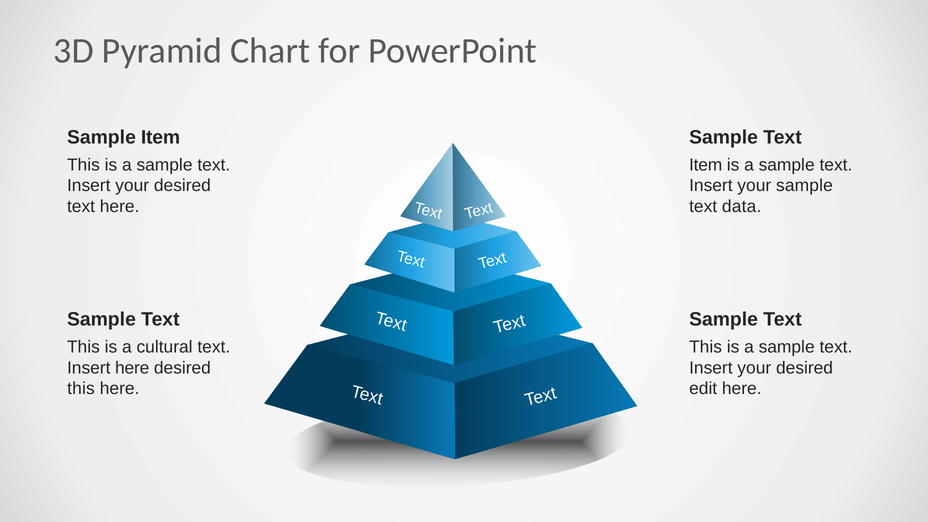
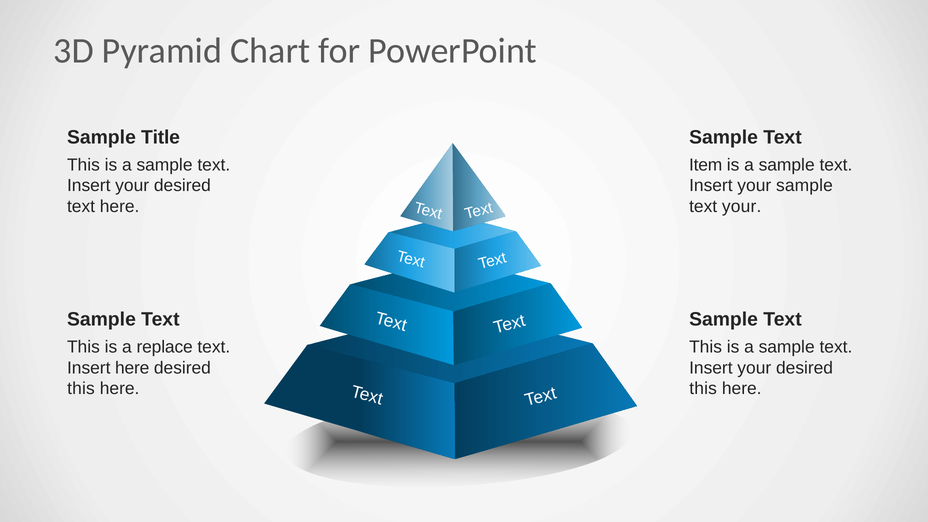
Sample Item: Item -> Title
text data: data -> your
cultural: cultural -> replace
edit at (703, 389): edit -> this
